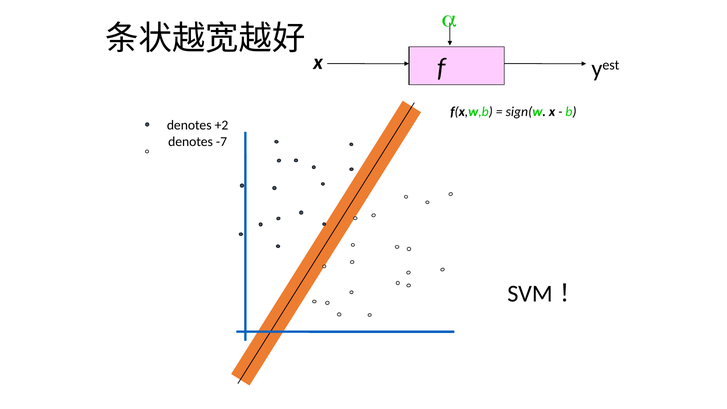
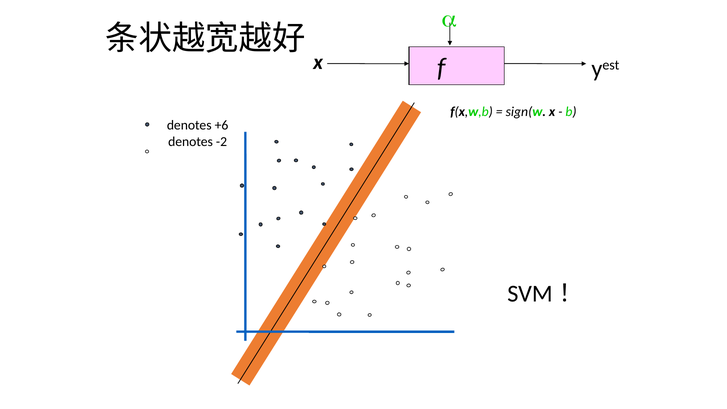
+2: +2 -> +6
-7: -7 -> -2
